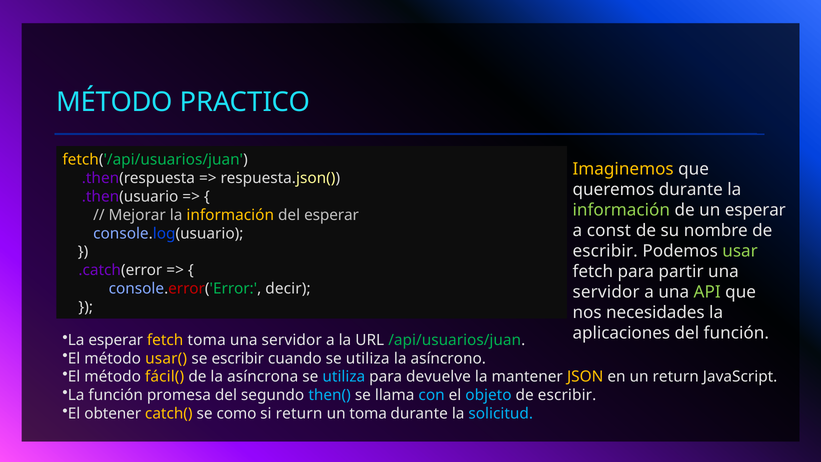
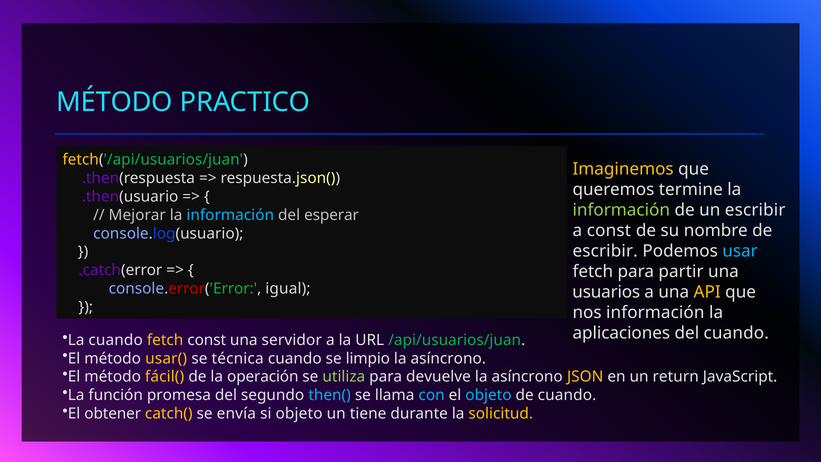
queremos durante: durante -> termine
un esperar: esperar -> escribir
información at (230, 215) colour: yellow -> light blue
usar colour: light green -> light blue
decir: decir -> igual
servidor at (606, 292): servidor -> usuarios
API colour: light green -> yellow
nos necesidades: necesidades -> información
del función: función -> cuando
La esperar: esperar -> cuando
fetch toma: toma -> const
se escribir: escribir -> técnica
cuando se utiliza: utiliza -> limpio
asíncrona: asíncrona -> operación
utiliza at (344, 377) colour: light blue -> light green
mantener at (527, 377): mantener -> asíncrono
escribir at (567, 395): escribir -> cuando
como: como -> envía
si return: return -> objeto
un toma: toma -> tiene
solicitud colour: light blue -> yellow
